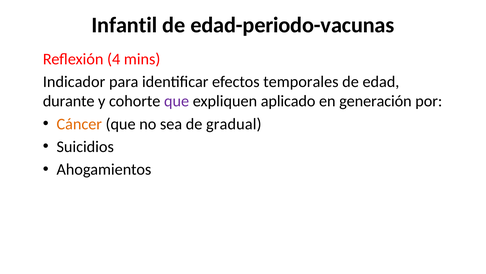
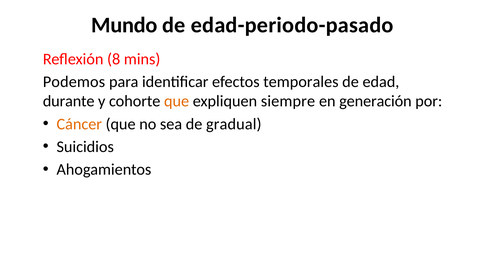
Infantil: Infantil -> Mundo
edad-periodo-vacunas: edad-periodo-vacunas -> edad-periodo-pasado
4: 4 -> 8
Indicador: Indicador -> Podemos
que at (177, 101) colour: purple -> orange
aplicado: aplicado -> siempre
